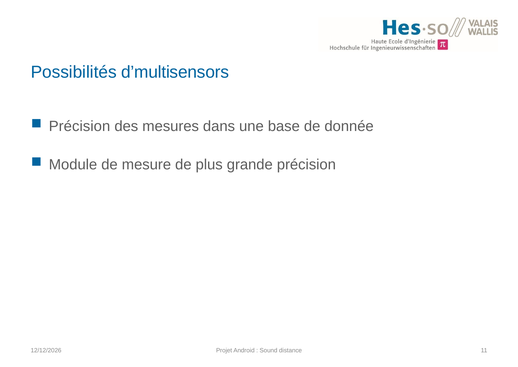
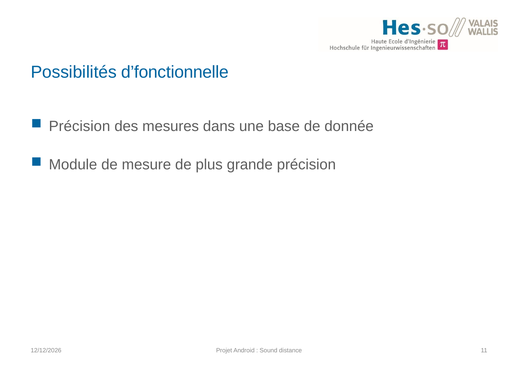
d’multisensors: d’multisensors -> d’fonctionnelle
